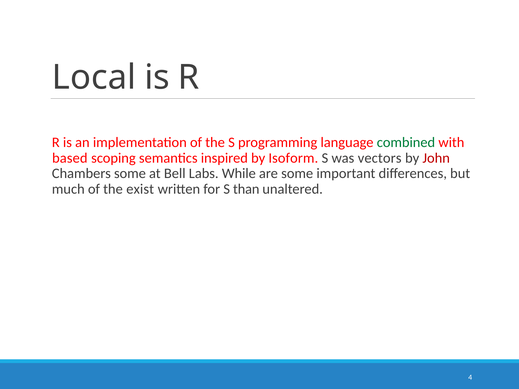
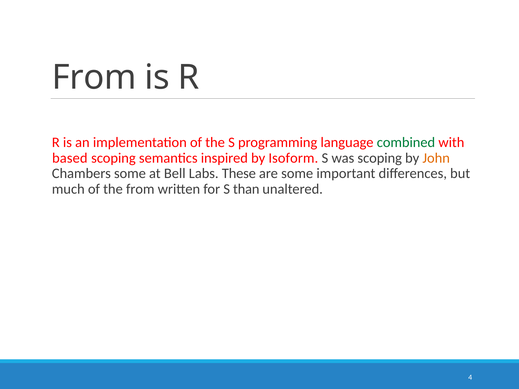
Local at (94, 78): Local -> From
was vectors: vectors -> scoping
John colour: red -> orange
While: While -> These
the exist: exist -> from
